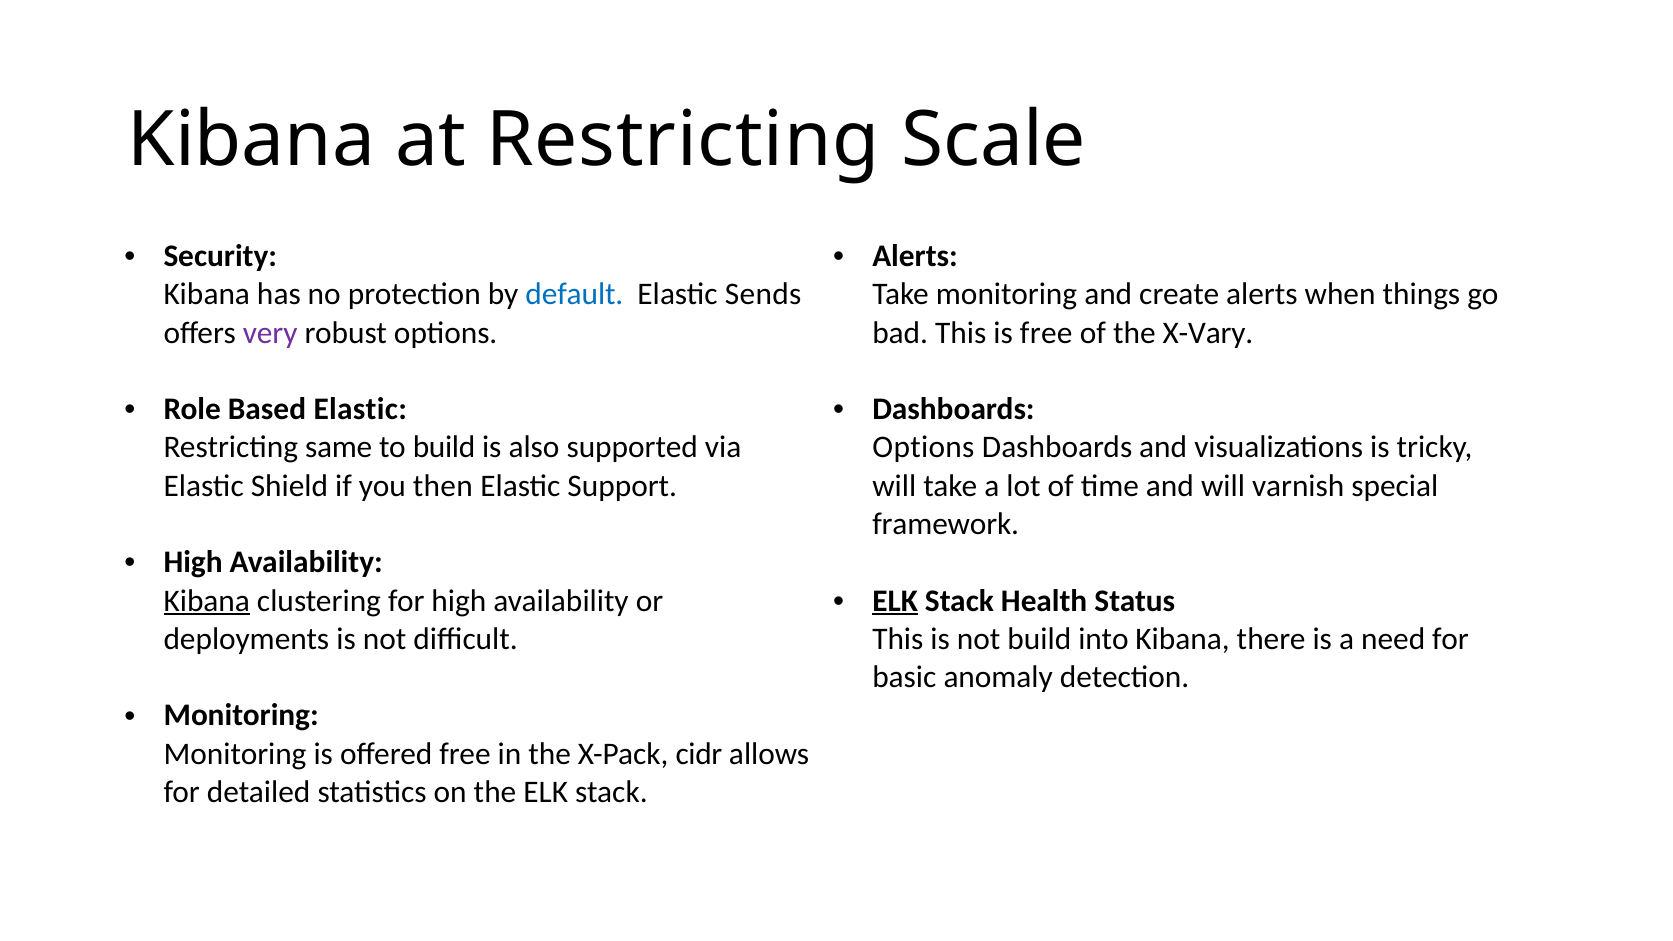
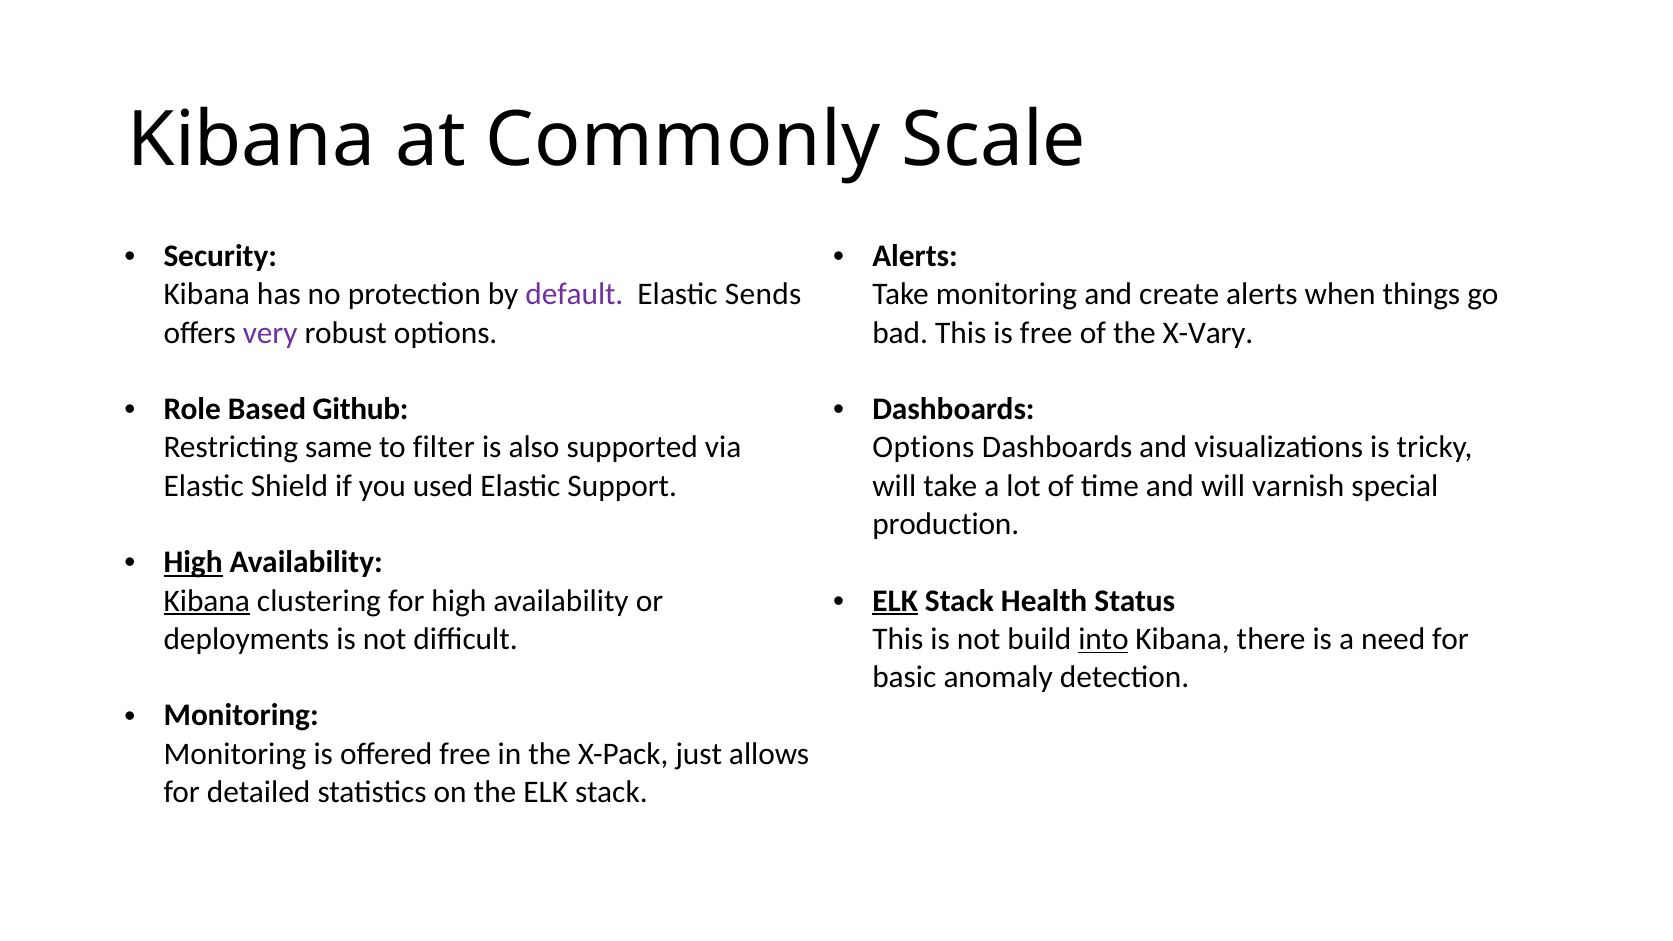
at Restricting: Restricting -> Commonly
default colour: blue -> purple
Based Elastic: Elastic -> Github
to build: build -> filter
then: then -> used
framework: framework -> production
High at (193, 562) underline: none -> present
into underline: none -> present
cidr: cidr -> just
